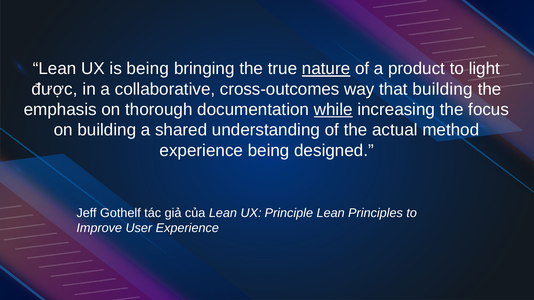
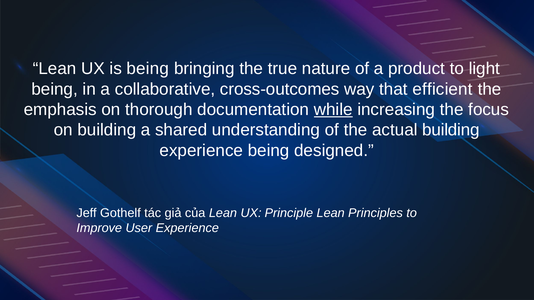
nature underline: present -> none
được at (55, 89): được -> being
that building: building -> efficient
actual method: method -> building
